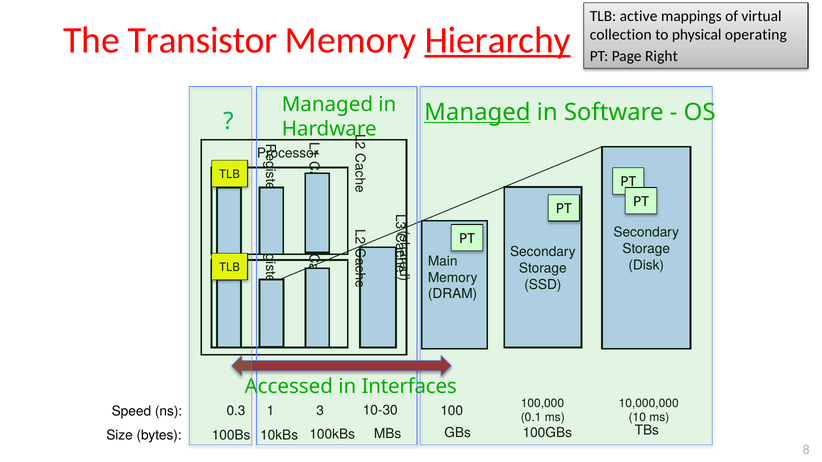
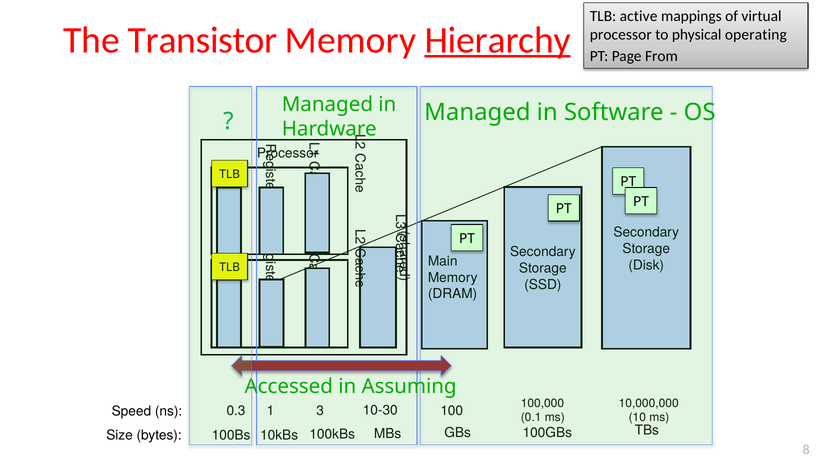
collection at (621, 35): collection -> processor
Right: Right -> From
Managed at (477, 112) underline: present -> none
Interfaces: Interfaces -> Assuming
